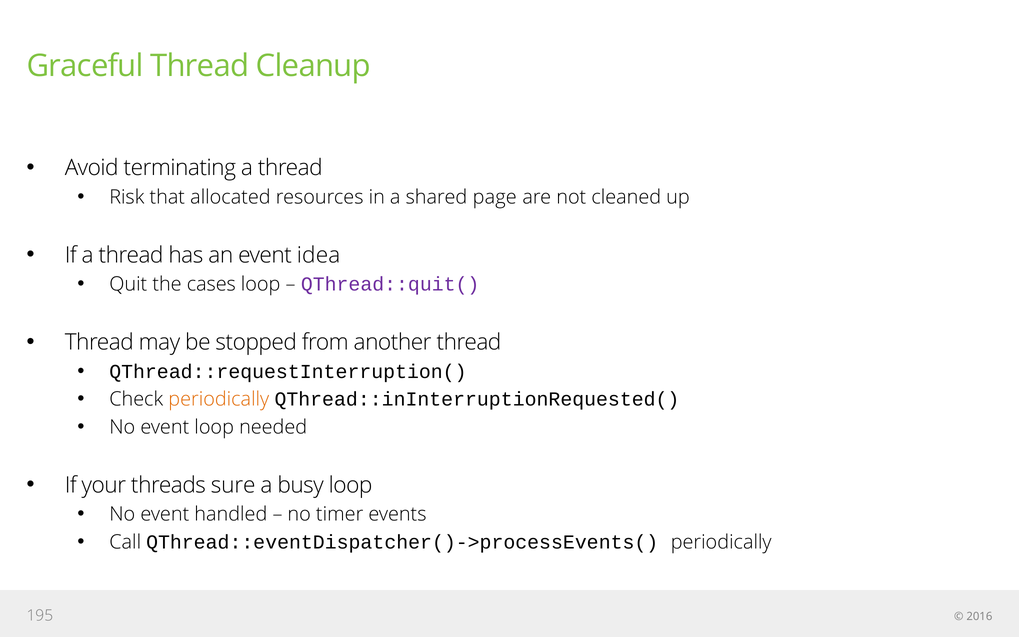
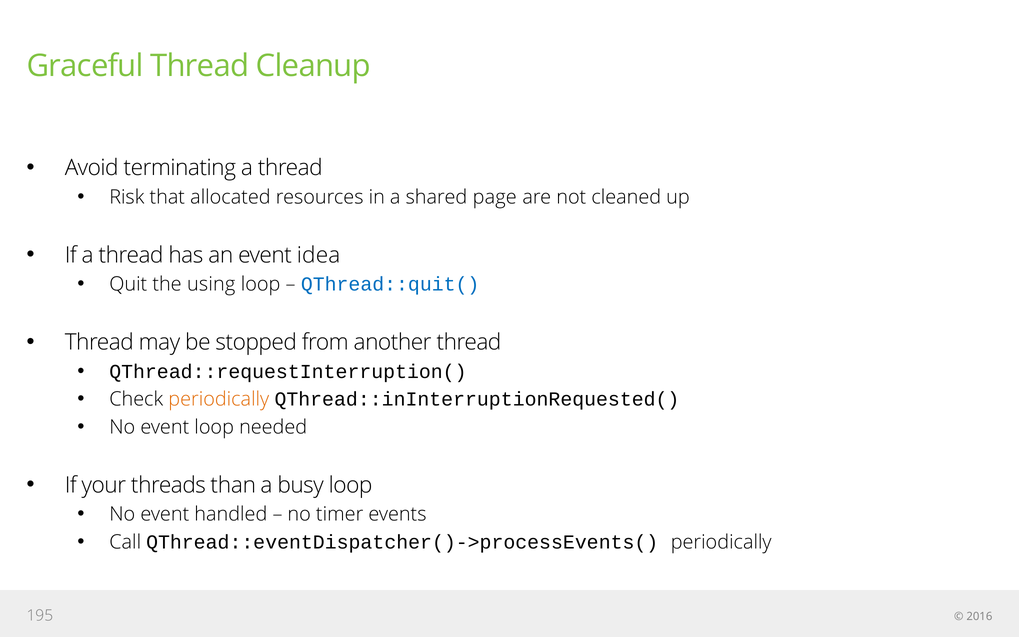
cases: cases -> using
QThread::quit( colour: purple -> blue
sure: sure -> than
